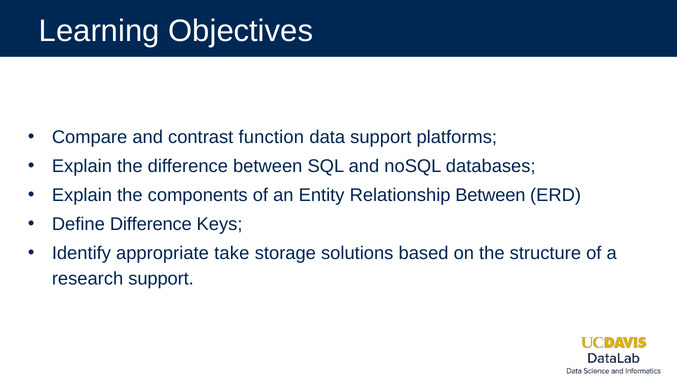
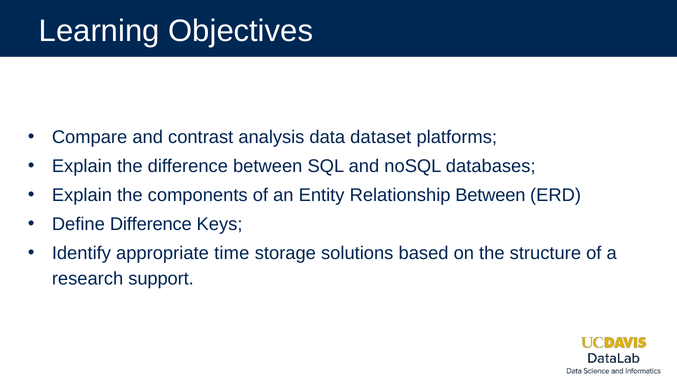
function: function -> analysis
data support: support -> dataset
take: take -> time
